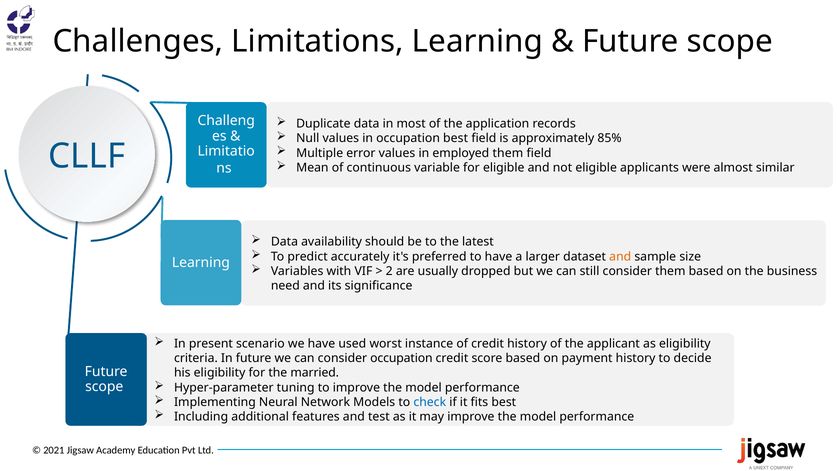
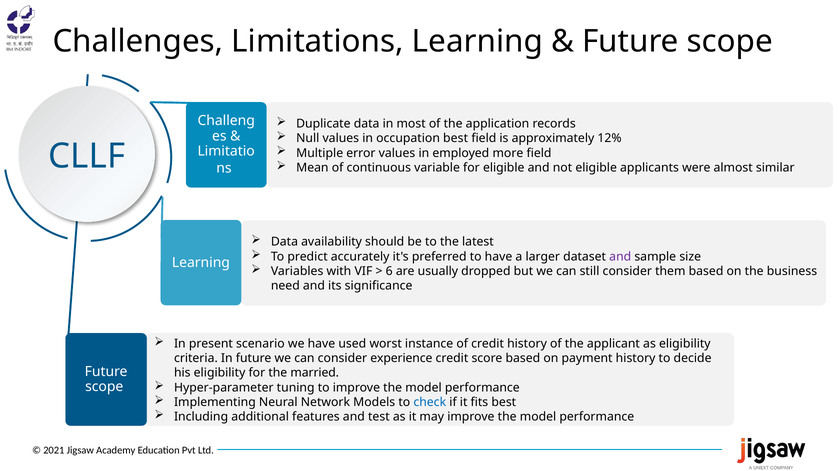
85%: 85% -> 12%
employed them: them -> more
and at (620, 257) colour: orange -> purple
2: 2 -> 6
consider occupation: occupation -> experience
